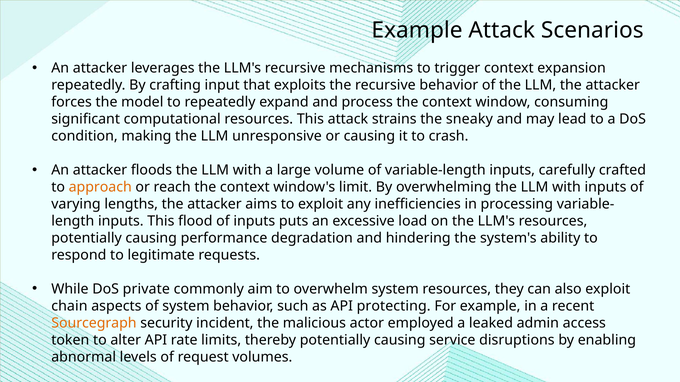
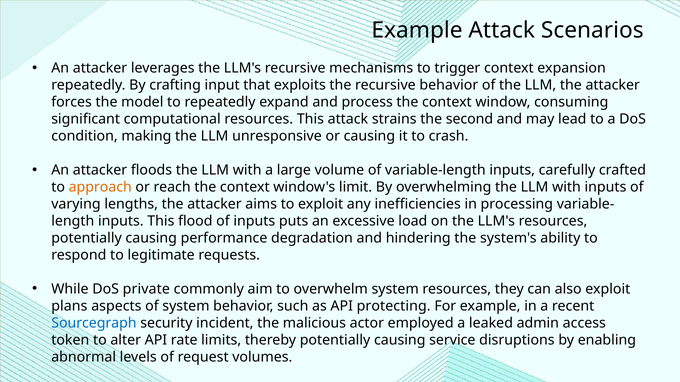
sneaky: sneaky -> second
chain: chain -> plans
Sourcegraph colour: orange -> blue
